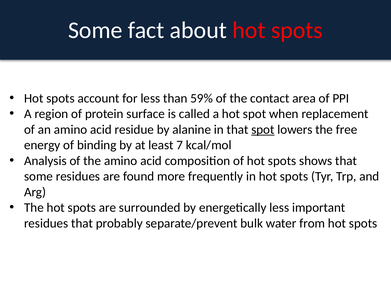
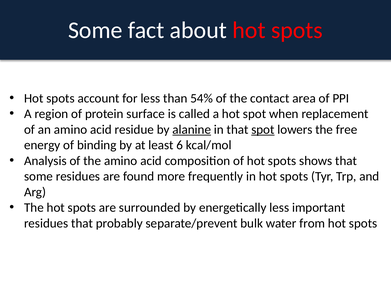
59%: 59% -> 54%
alanine underline: none -> present
7: 7 -> 6
